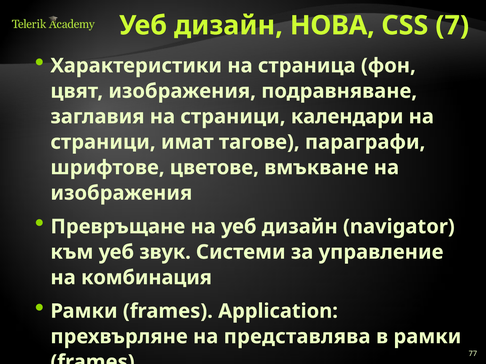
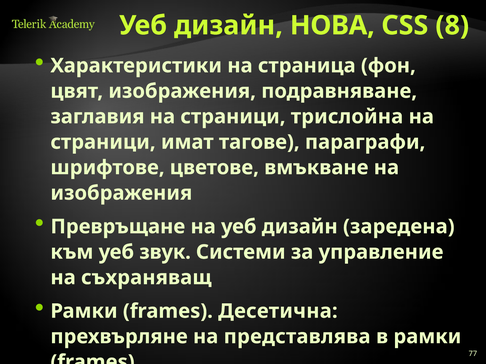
7: 7 -> 8
календари: календари -> трислойна
navigator: navigator -> заредена
комбинация: комбинация -> съхраняващ
Application: Application -> Десетична
